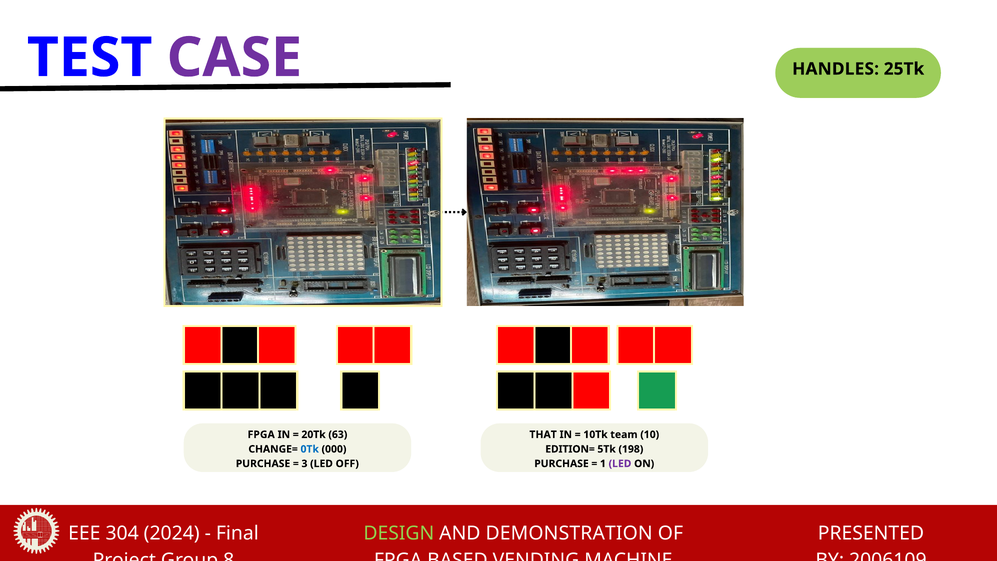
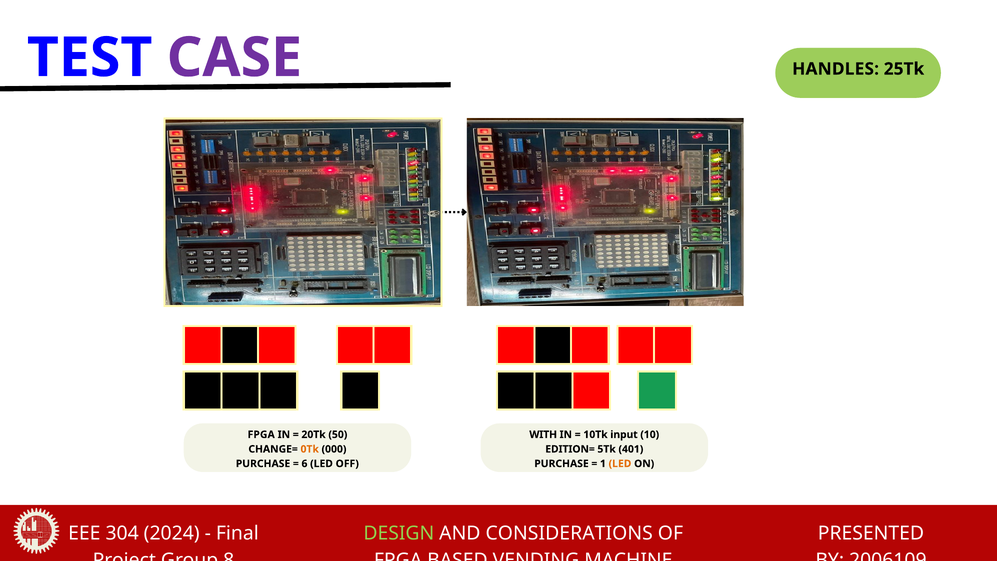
63: 63 -> 50
THAT: THAT -> WITH
team: team -> input
0Tk colour: blue -> orange
198: 198 -> 401
3: 3 -> 6
LED at (620, 464) colour: purple -> orange
DEMONSTRATION: DEMONSTRATION -> CONSIDERATIONS
